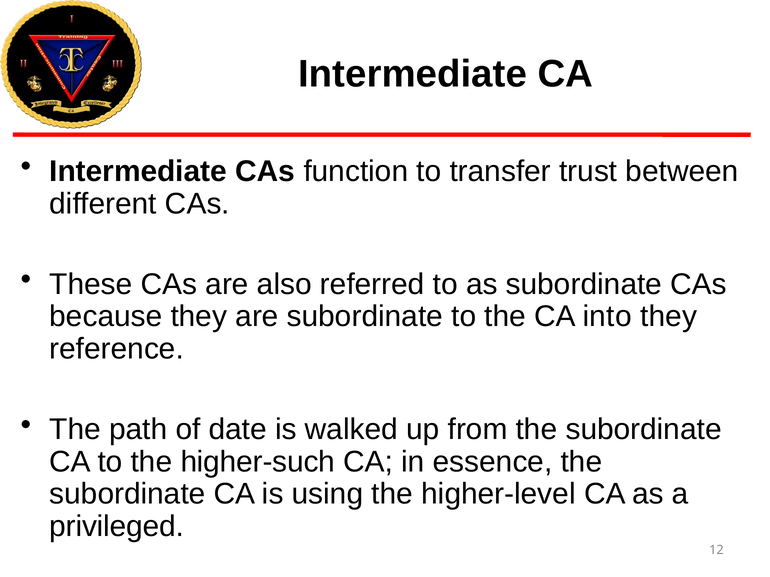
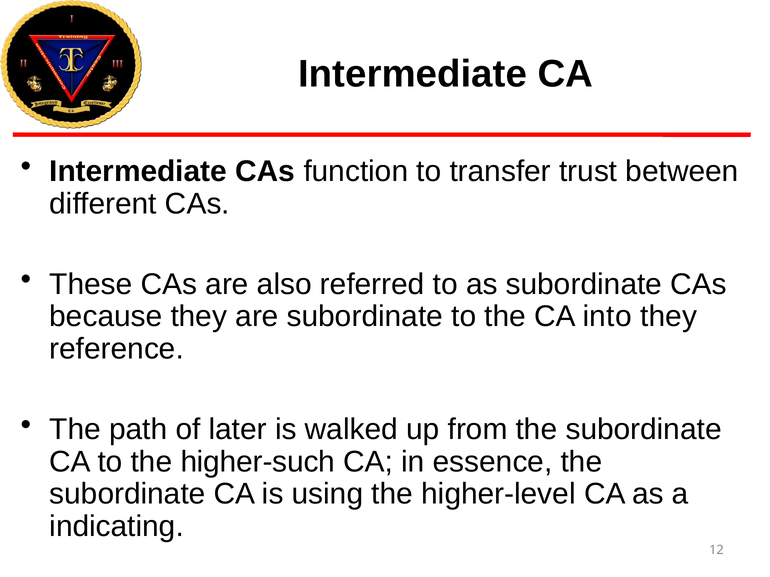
date: date -> later
privileged: privileged -> indicating
